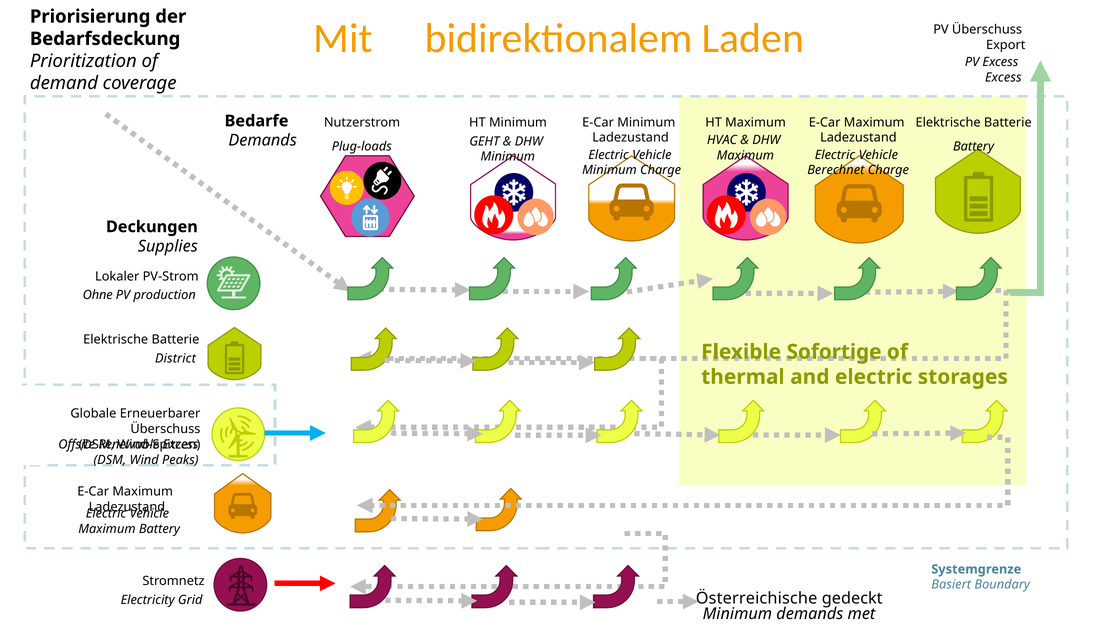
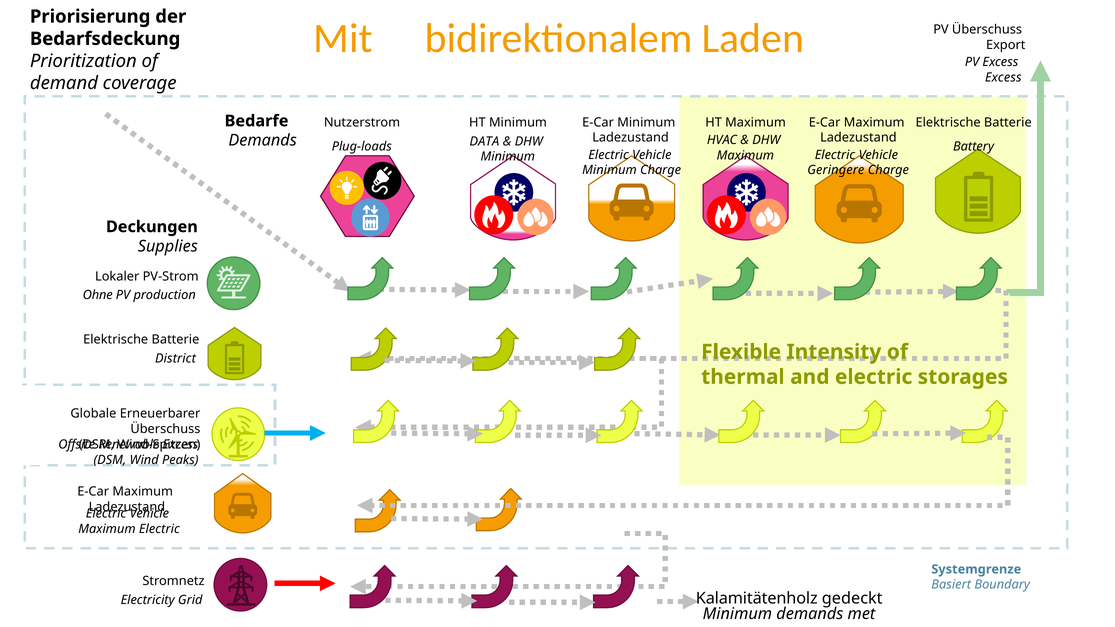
GEHT: GEHT -> DATA
Berechnet: Berechnet -> Geringere
Sofortige: Sofortige -> Intensity
Maximum Battery: Battery -> Electric
Österreichische: Österreichische -> Kalamitätenholz
